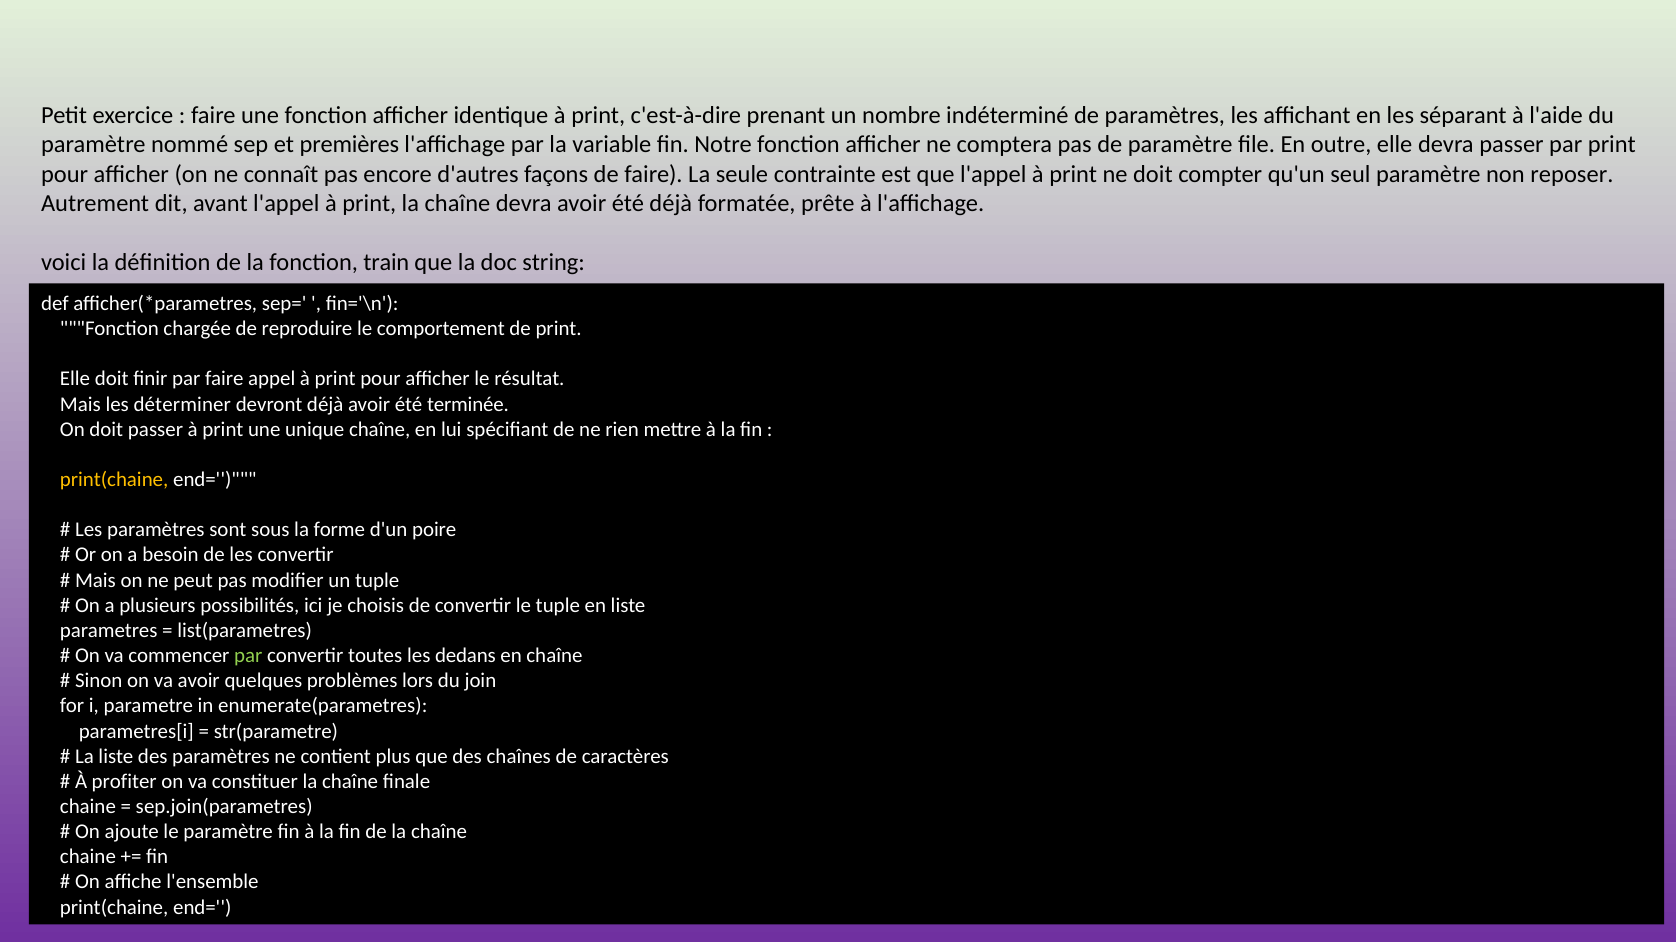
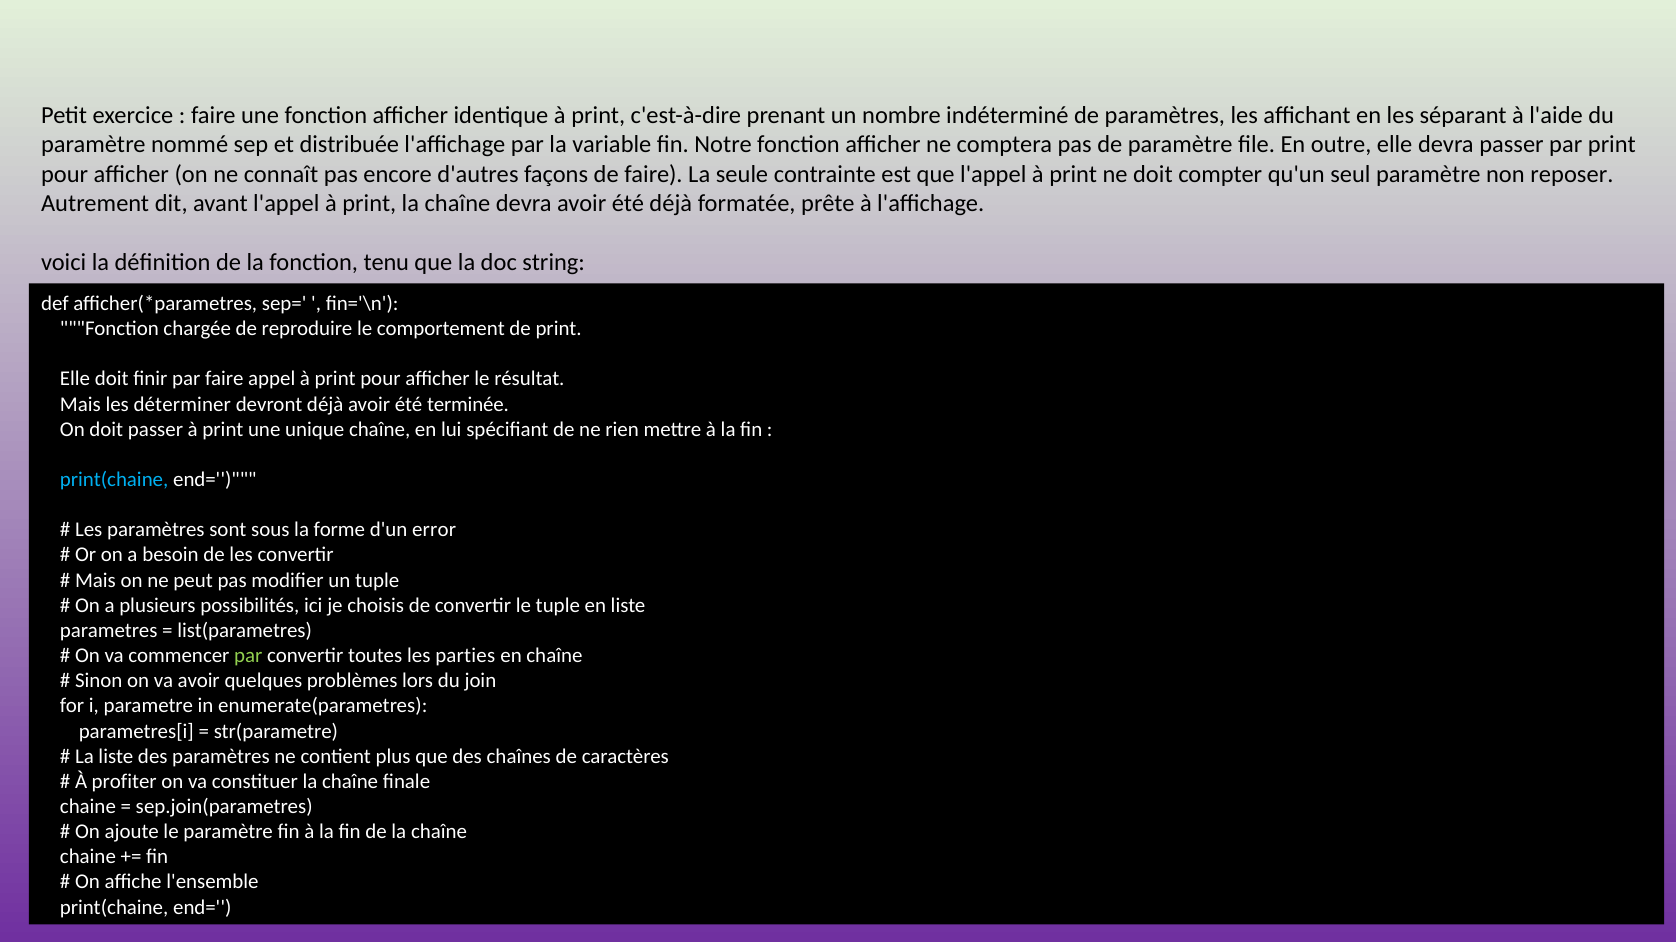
premières: premières -> distribuée
train: train -> tenu
print(chaine at (114, 480) colour: yellow -> light blue
poire: poire -> error
dedans: dedans -> parties
